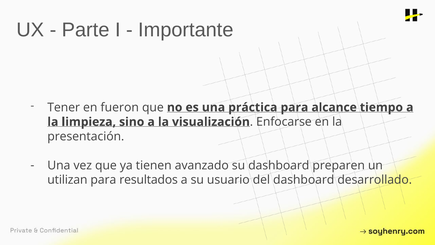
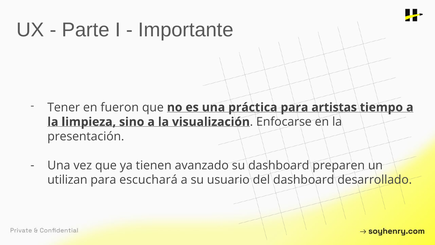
alcance: alcance -> artistas
resultados: resultados -> escuchará
